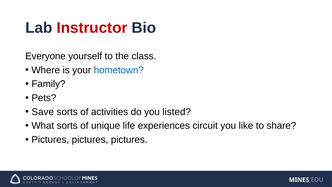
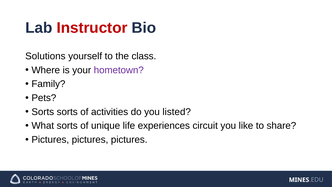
Everyone: Everyone -> Solutions
hometown colour: blue -> purple
Save at (43, 112): Save -> Sorts
